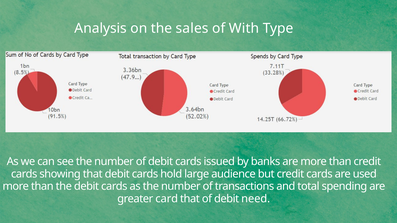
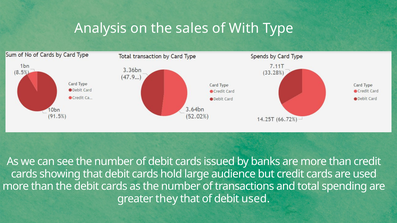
card: card -> they
debit need: need -> used
